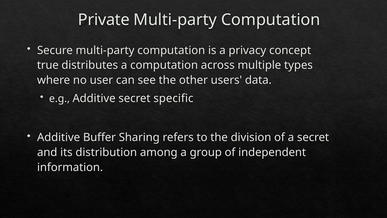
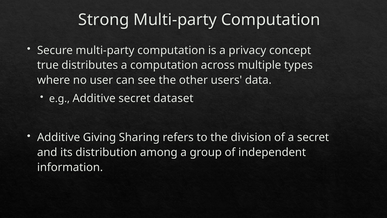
Private: Private -> Strong
specific: specific -> dataset
Buffer: Buffer -> Giving
